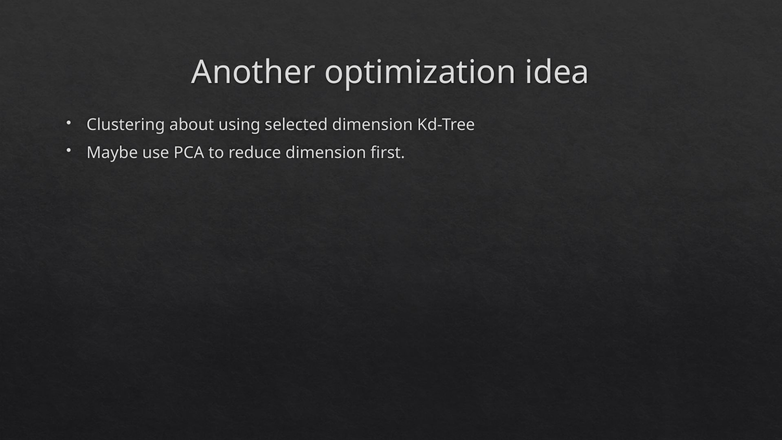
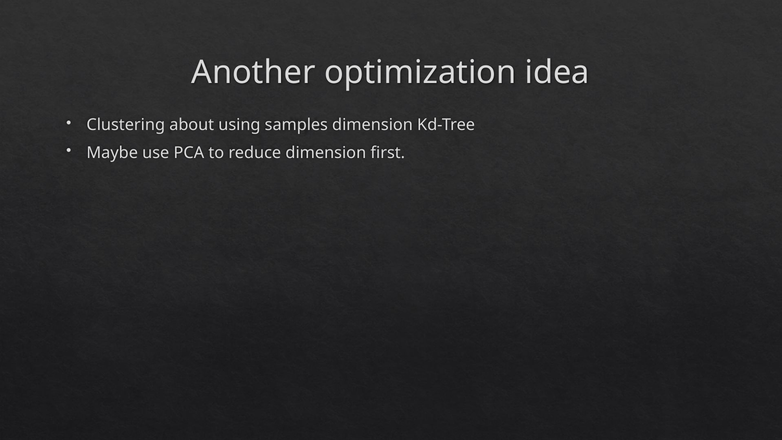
selected: selected -> samples
